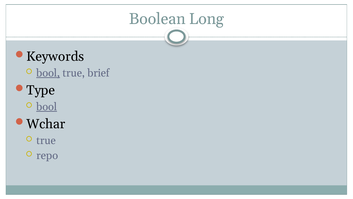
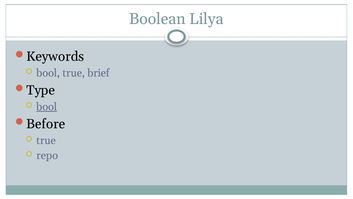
Long: Long -> Lilya
bool at (48, 73) underline: present -> none
Wchar: Wchar -> Before
